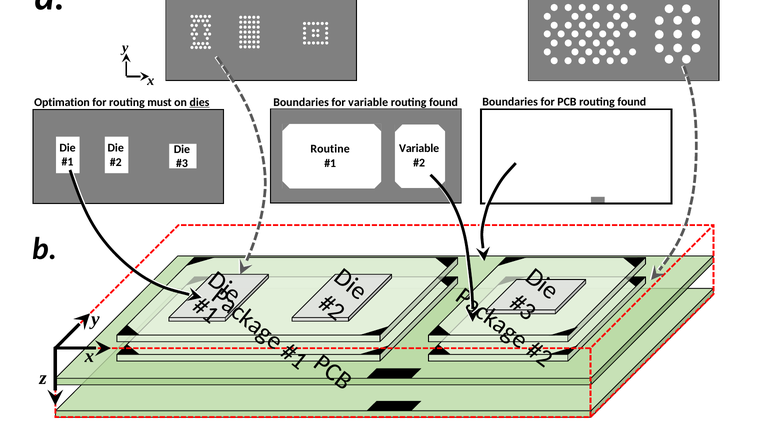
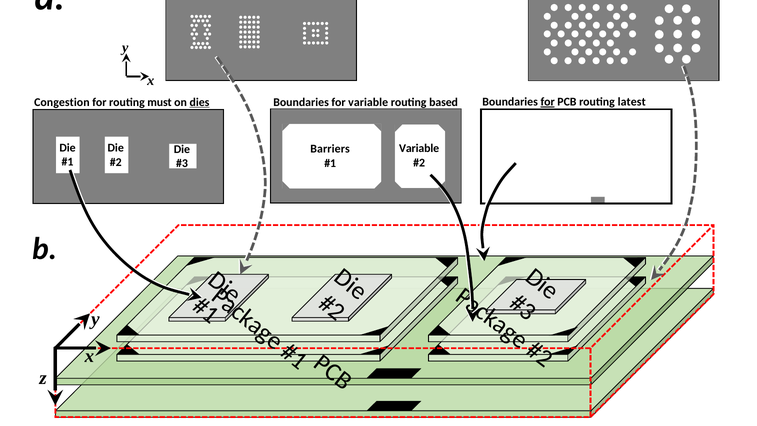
Optimation: Optimation -> Congestion
found at (444, 102): found -> based
for at (548, 102) underline: none -> present
PCB routing found: found -> latest
Routine: Routine -> Barriers
